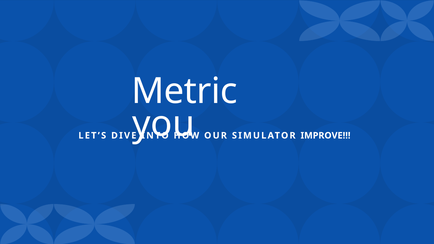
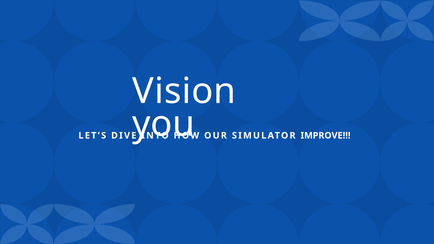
Metric: Metric -> Vision
